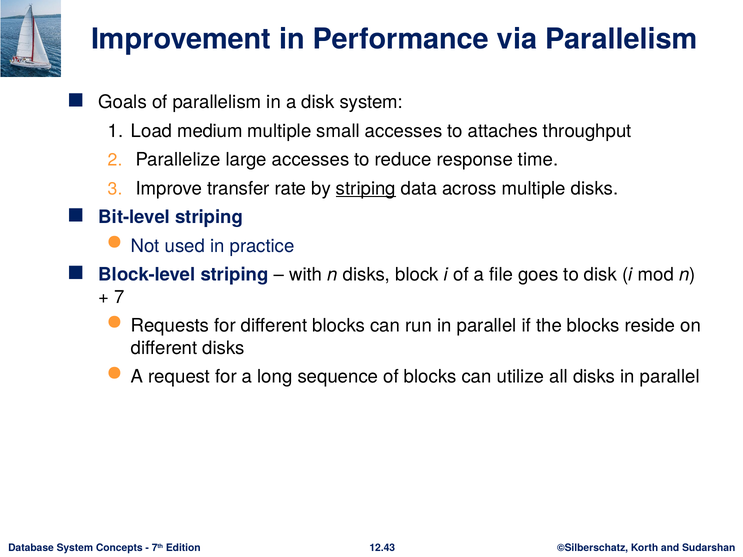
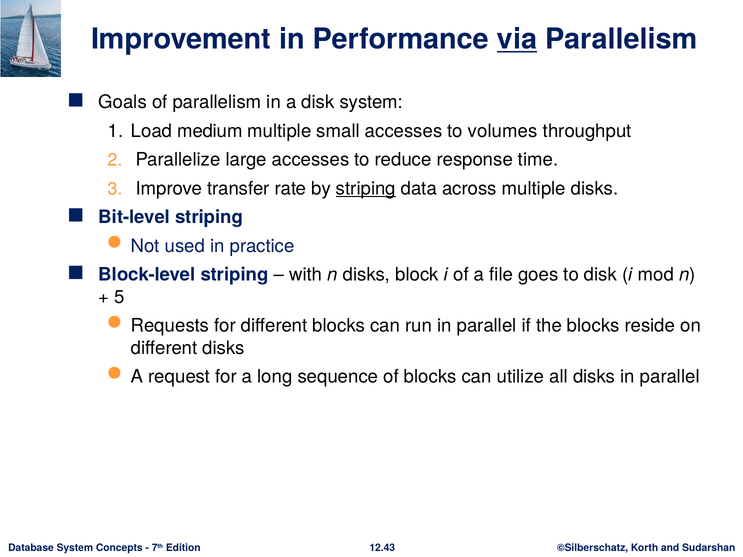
via underline: none -> present
attaches: attaches -> volumes
7: 7 -> 5
